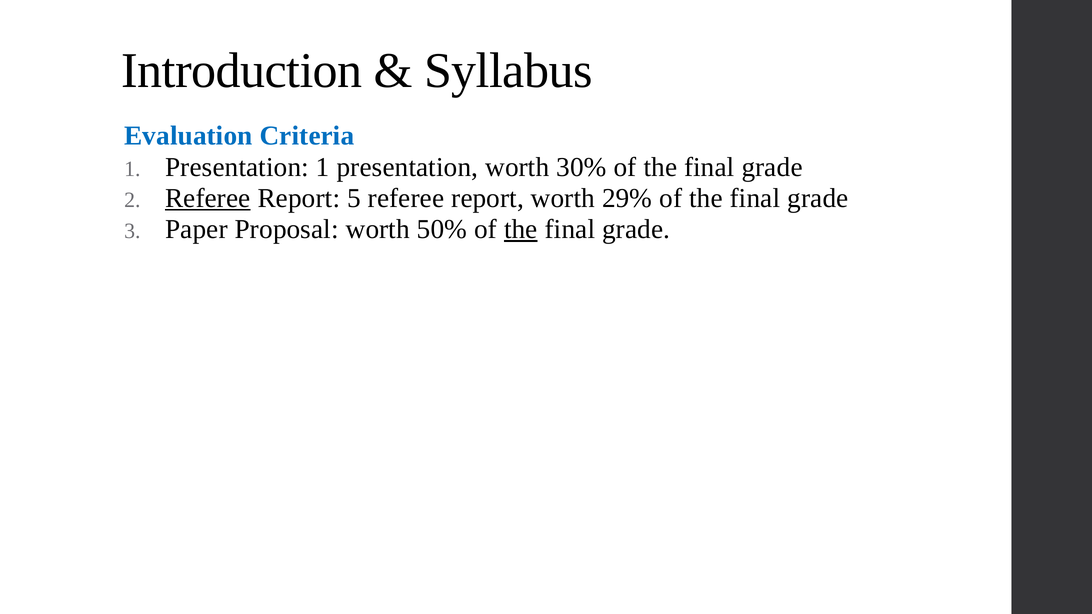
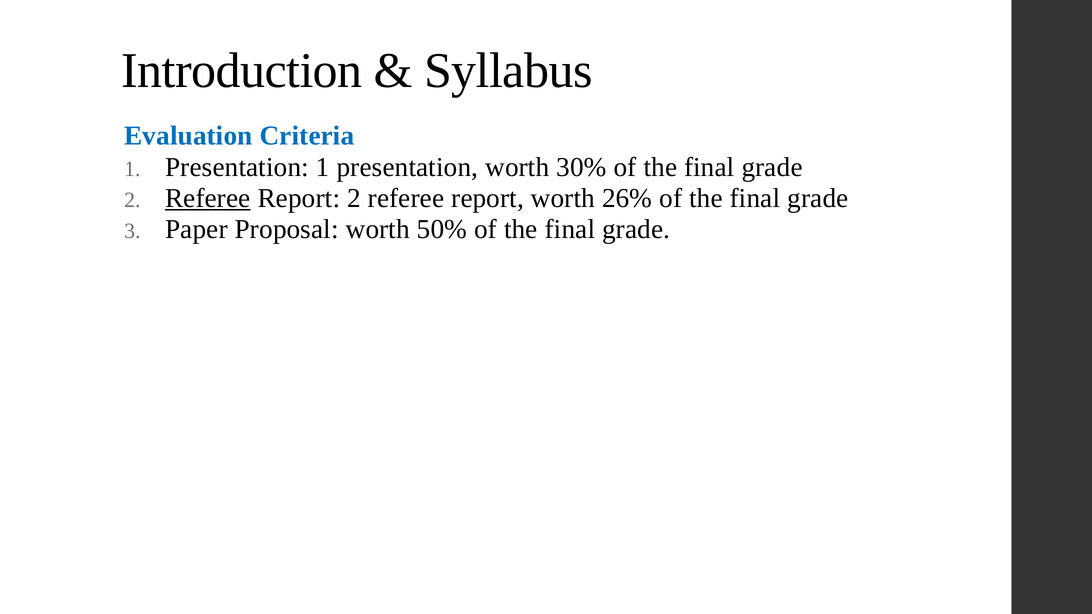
Report 5: 5 -> 2
29%: 29% -> 26%
the at (521, 229) underline: present -> none
